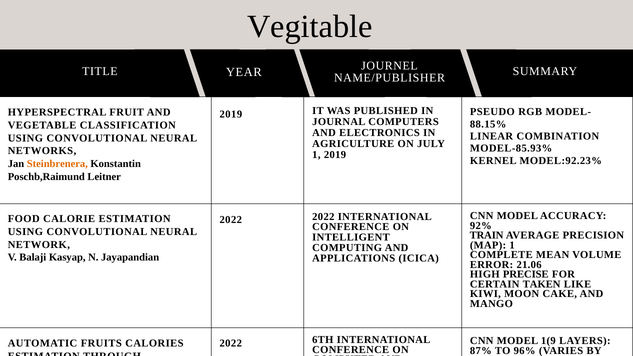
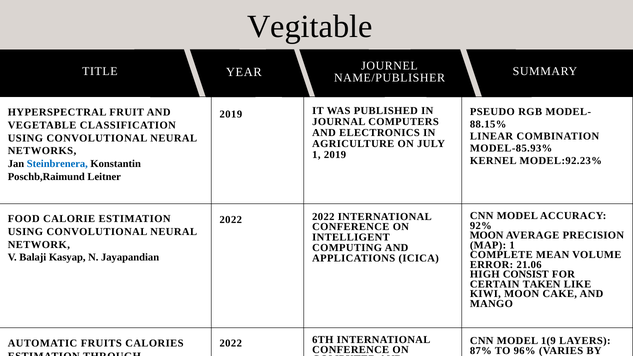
Steinbrenera colour: orange -> blue
TRAIN at (487, 235): TRAIN -> MOON
PRECISE: PRECISE -> CONSIST
